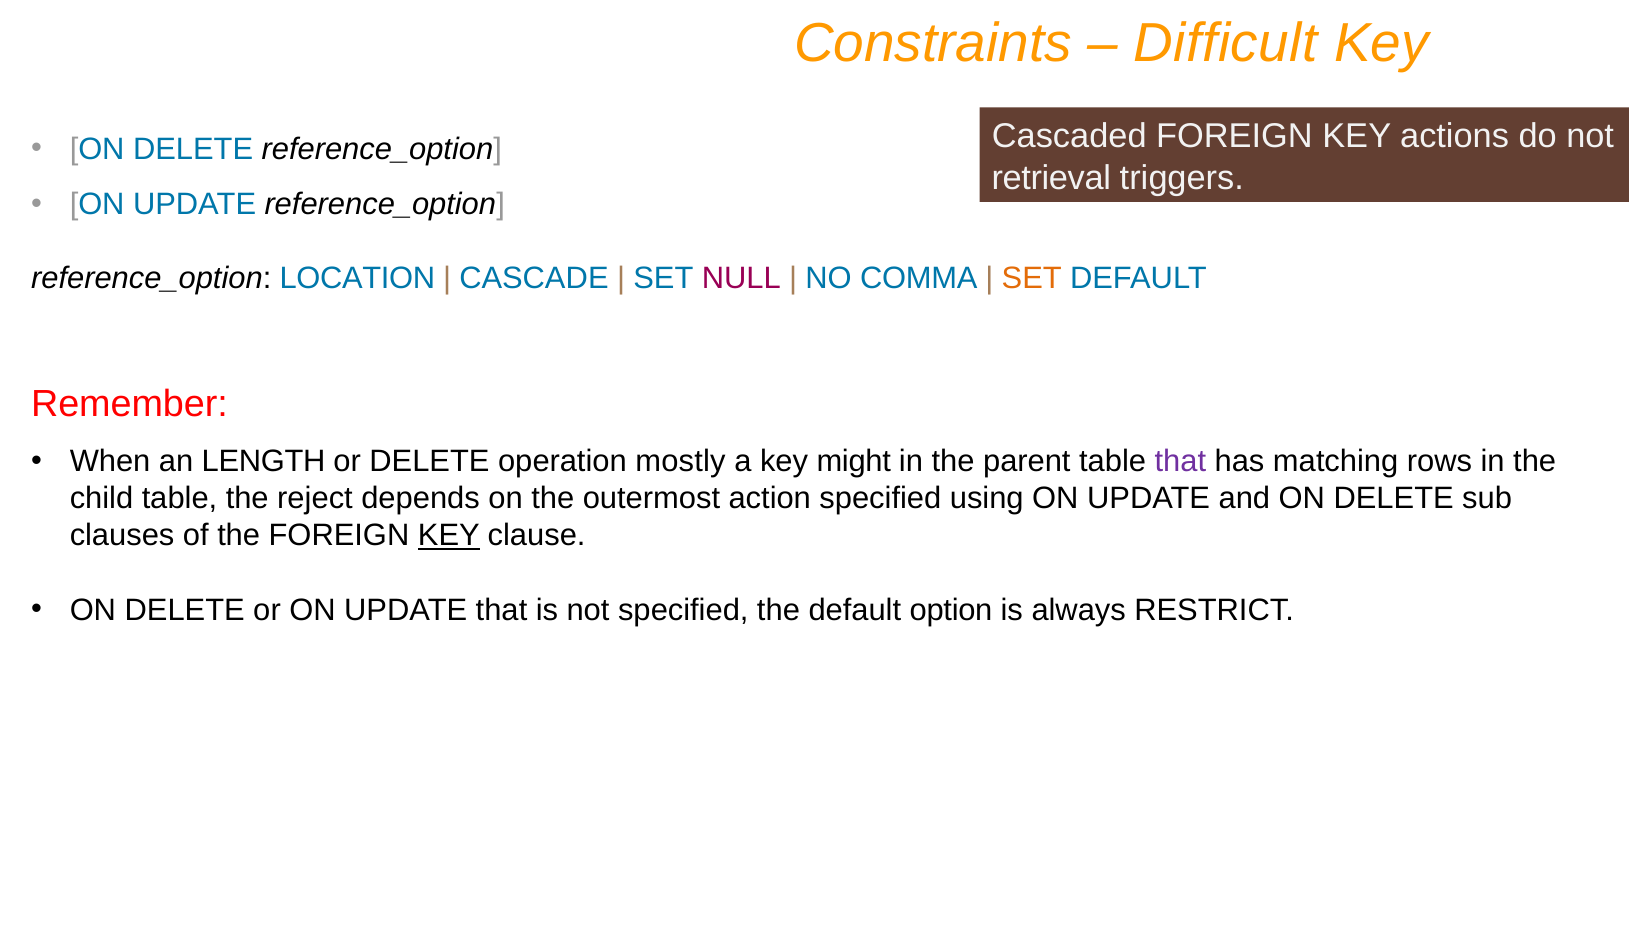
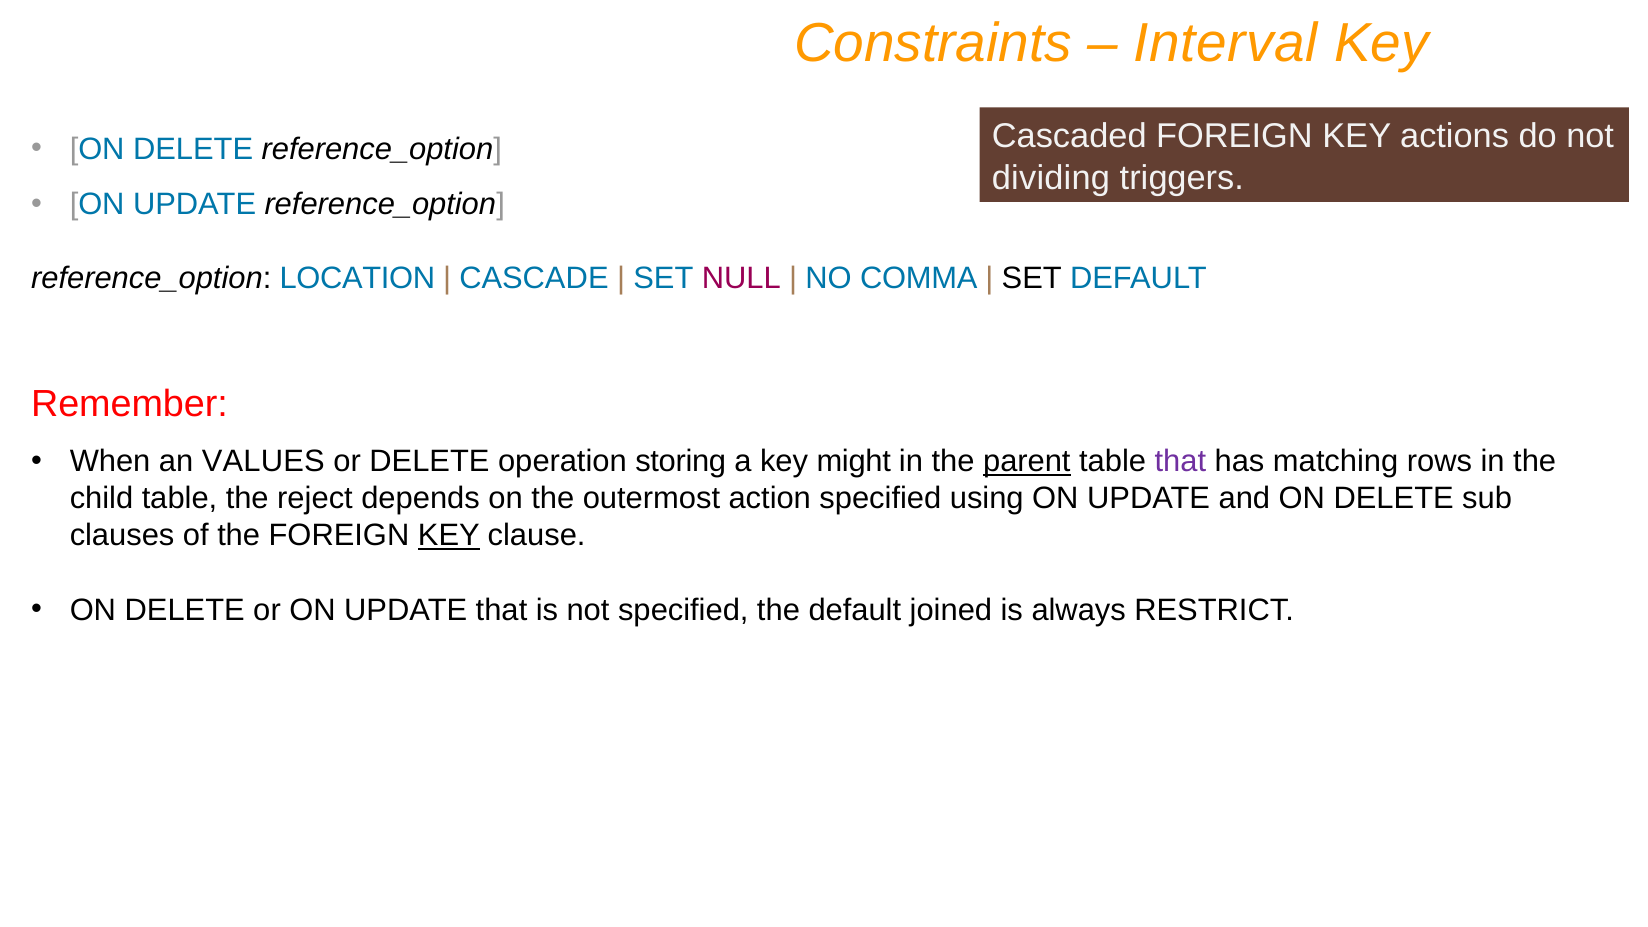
Difficult: Difficult -> Interval
retrieval: retrieval -> dividing
SET at (1032, 279) colour: orange -> black
LENGTH: LENGTH -> VALUES
mostly: mostly -> storing
parent underline: none -> present
option: option -> joined
